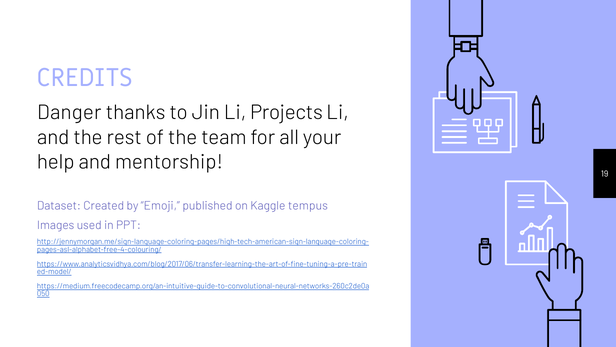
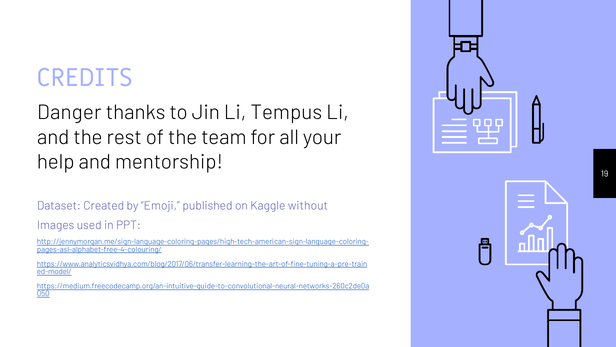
Projects: Projects -> Tempus
tempus: tempus -> without
